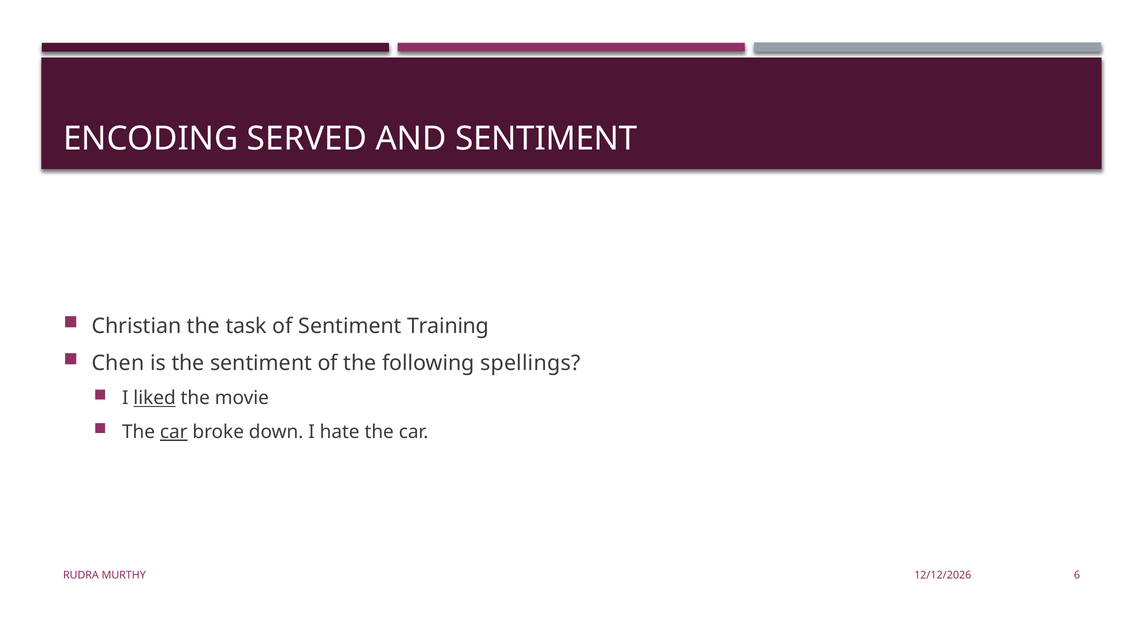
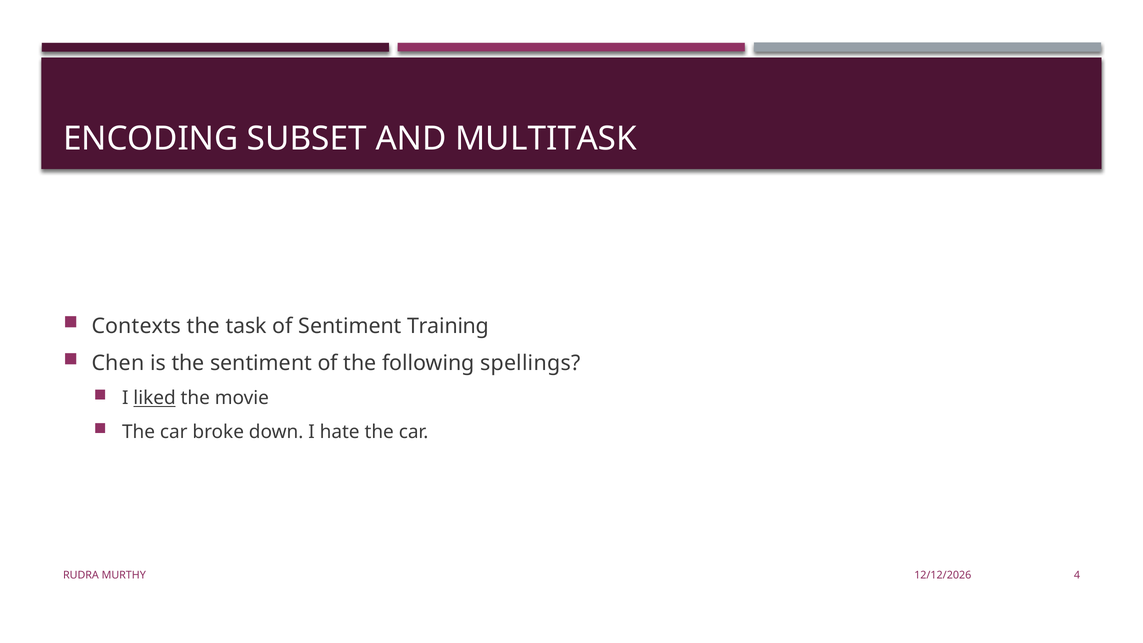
SERVED: SERVED -> SUBSET
AND SENTIMENT: SENTIMENT -> MULTITASK
Christian: Christian -> Contexts
car at (174, 432) underline: present -> none
6: 6 -> 4
